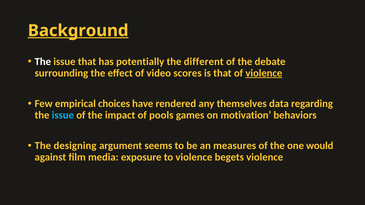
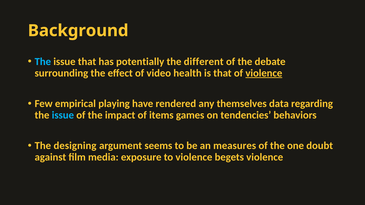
Background underline: present -> none
The at (43, 62) colour: white -> light blue
scores: scores -> health
choices: choices -> playing
pools: pools -> items
motivation: motivation -> tendencies
would: would -> doubt
